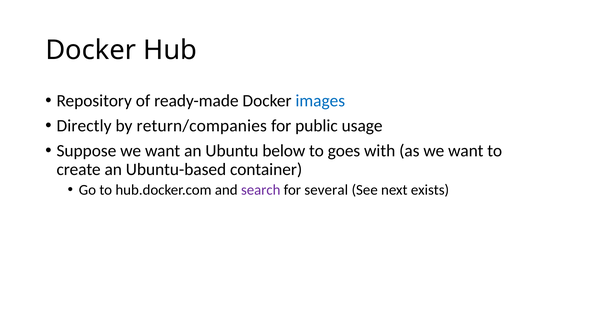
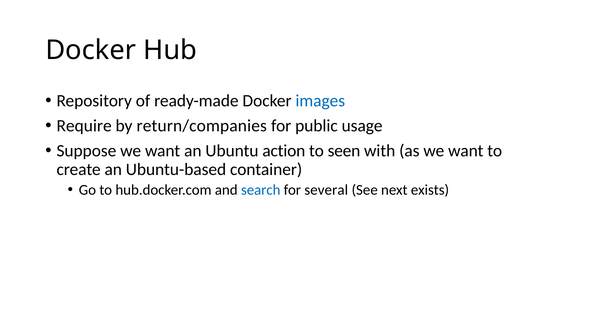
Directly: Directly -> Require
below: below -> action
goes: goes -> seen
search colour: purple -> blue
